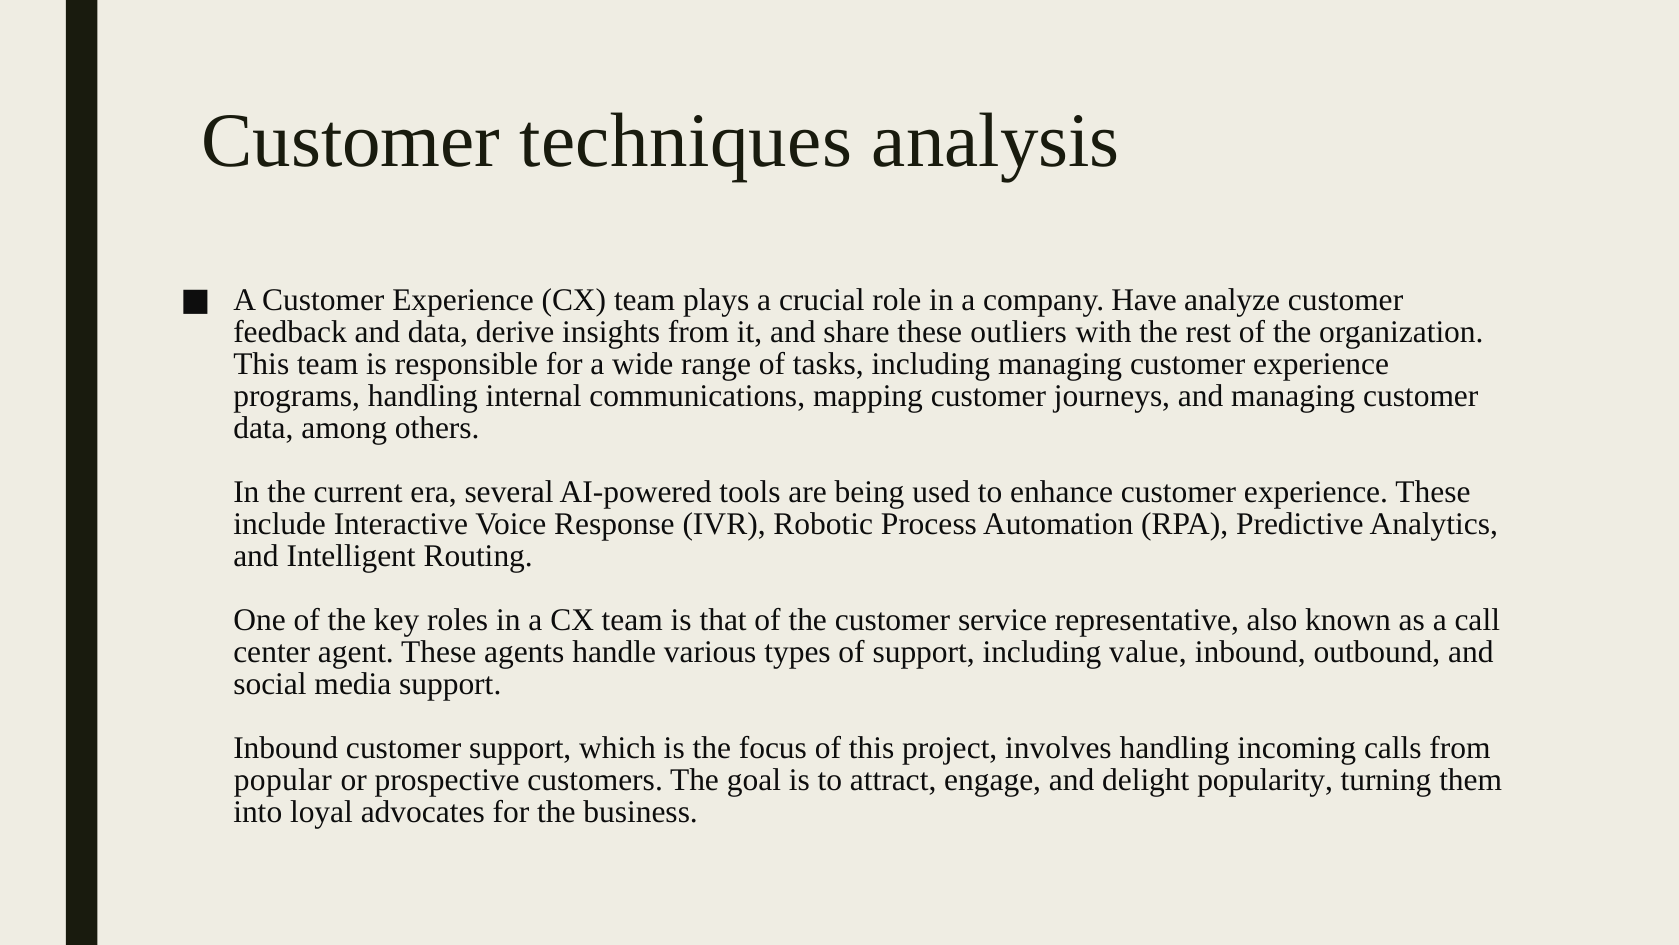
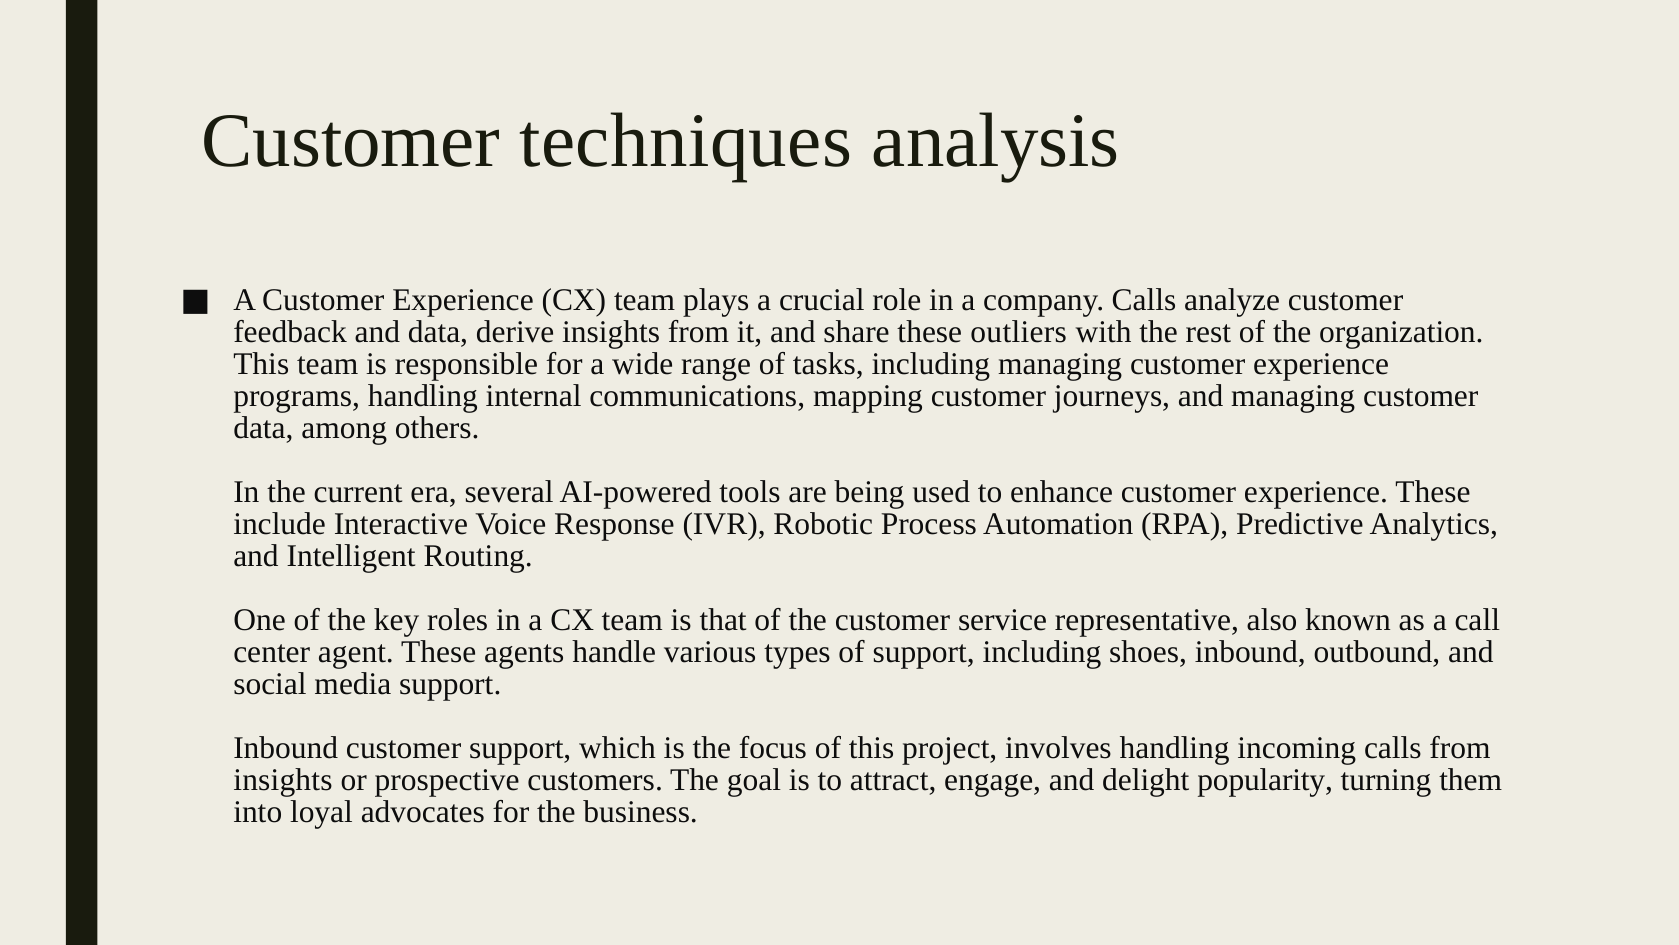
company Have: Have -> Calls
value: value -> shoes
popular at (283, 780): popular -> insights
